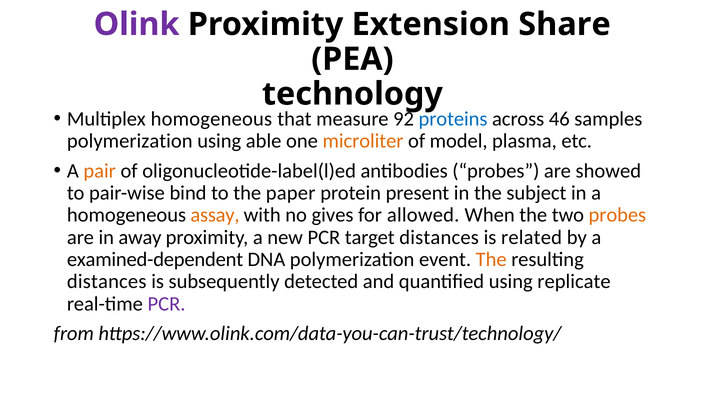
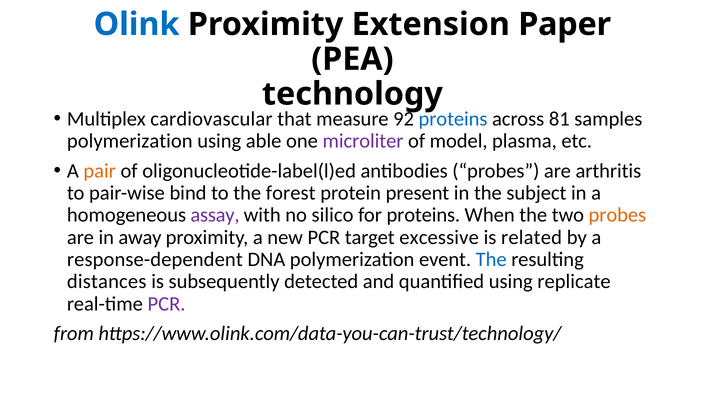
Olink colour: purple -> blue
Share: Share -> Paper
Multiplex homogeneous: homogeneous -> cardiovascular
46: 46 -> 81
microliter colour: orange -> purple
showed: showed -> arthritis
paper: paper -> forest
assay colour: orange -> purple
gives: gives -> silico
for allowed: allowed -> proteins
target distances: distances -> excessive
examined-dependent: examined-dependent -> response-dependent
The at (491, 260) colour: orange -> blue
